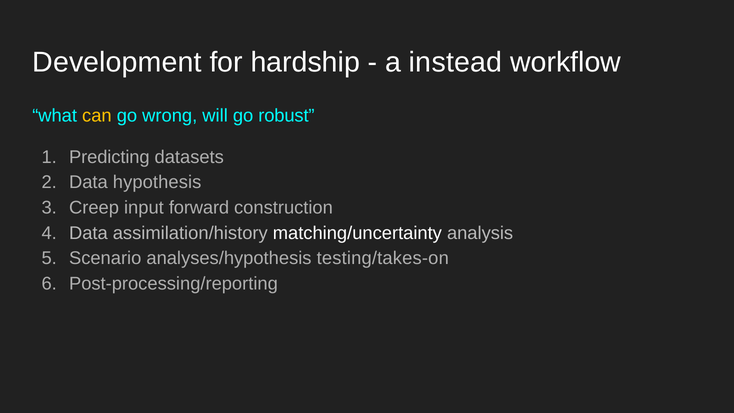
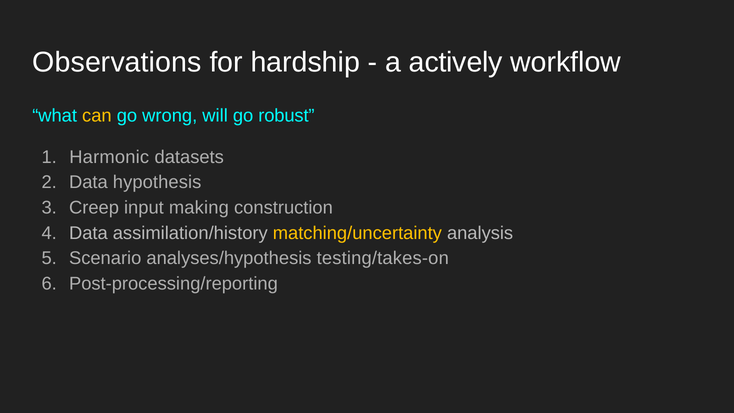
Development: Development -> Observations
instead: instead -> actively
Predicting: Predicting -> Harmonic
forward: forward -> making
matching/uncertainty colour: white -> yellow
